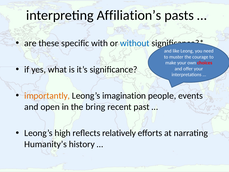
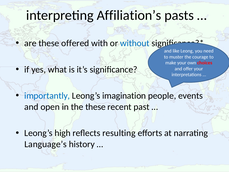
specific: specific -> offered
importantly colour: orange -> blue
the bring: bring -> these
relatively: relatively -> resulting
Humanity’s: Humanity’s -> Language’s
